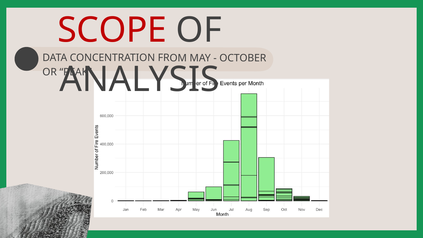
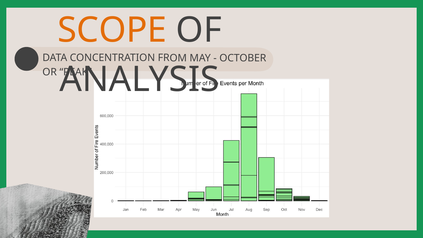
SCOPE colour: red -> orange
